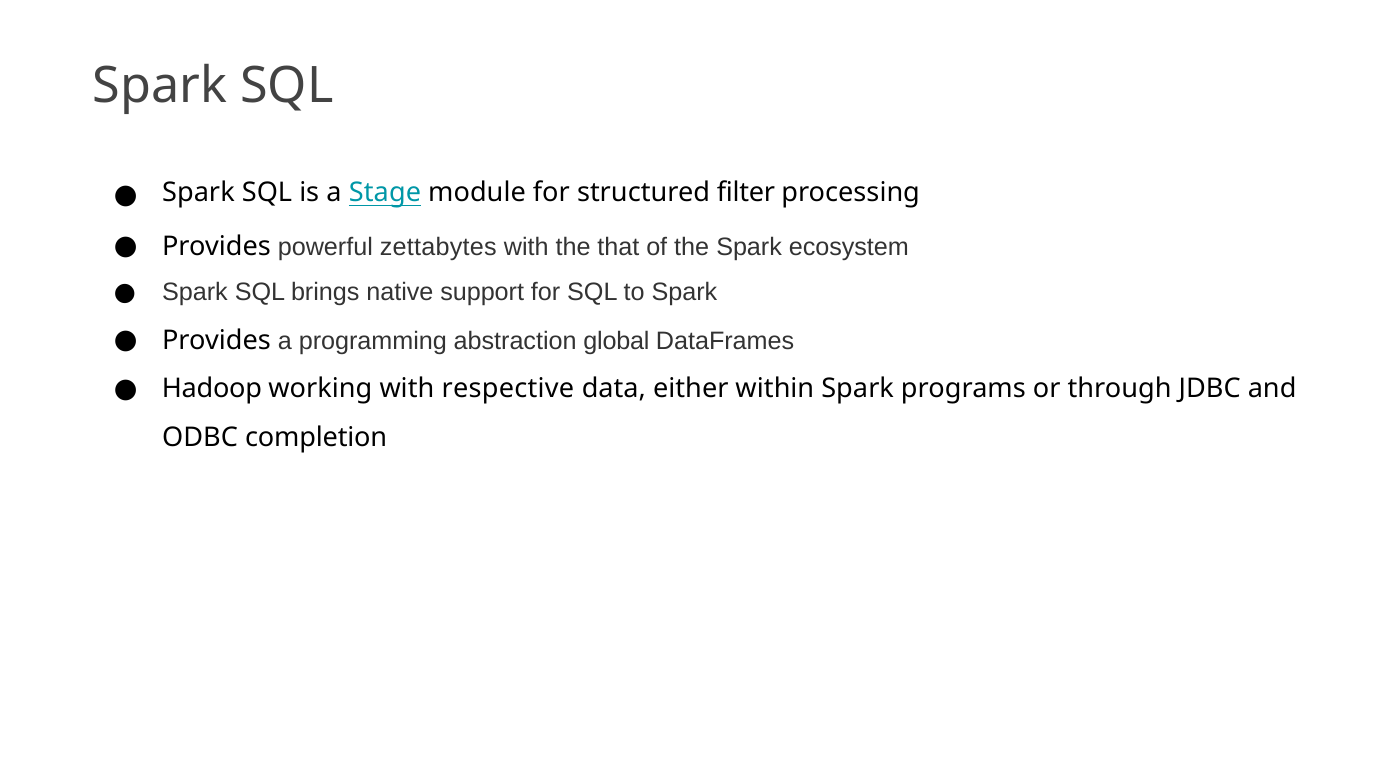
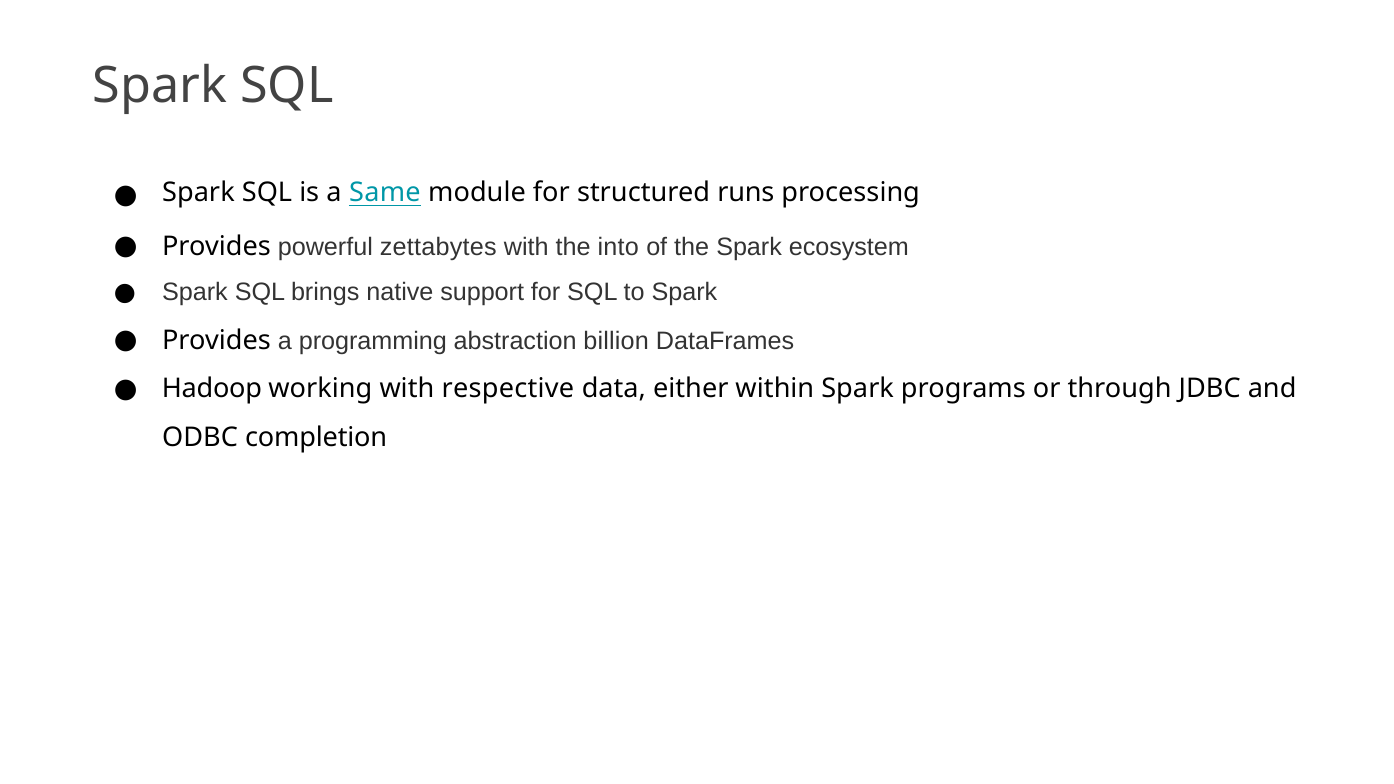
Stage: Stage -> Same
filter: filter -> runs
that: that -> into
global: global -> billion
